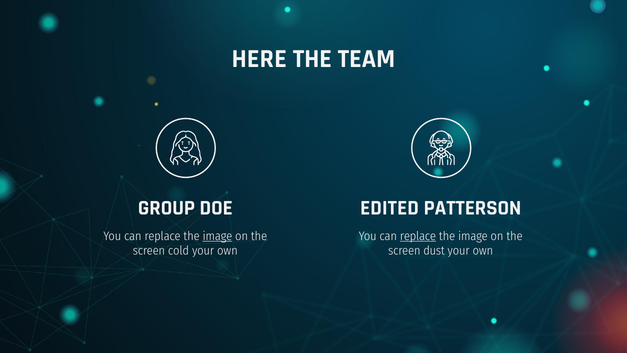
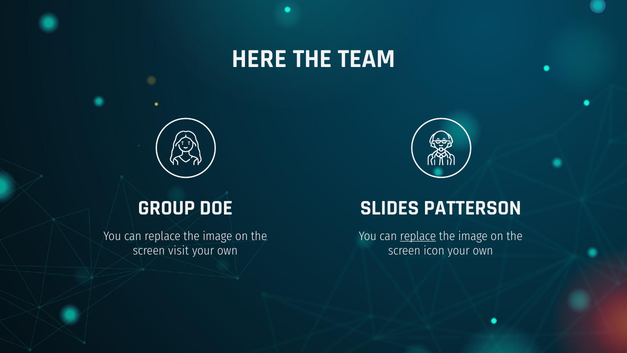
EDITED: EDITED -> SLIDES
image at (217, 236) underline: present -> none
cold: cold -> visit
dust: dust -> icon
